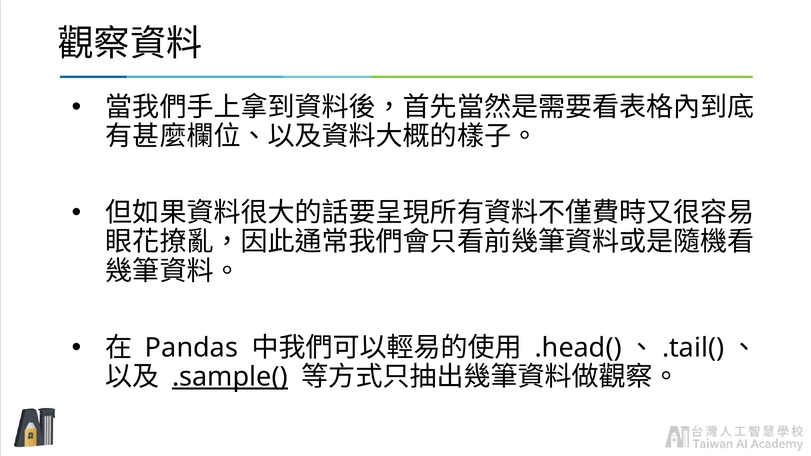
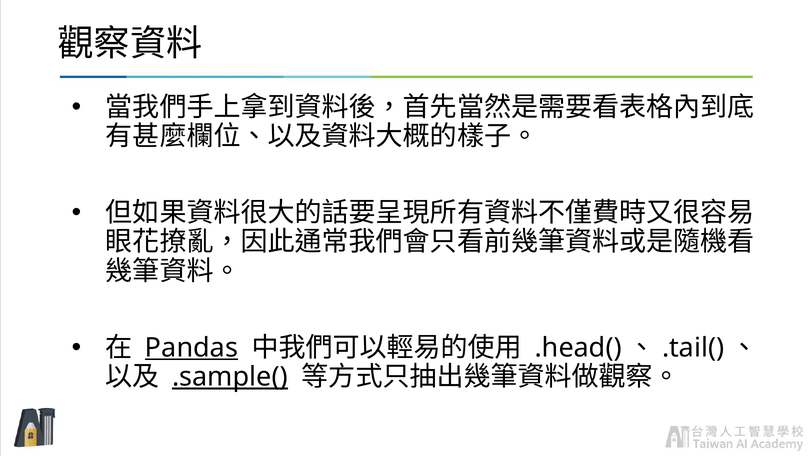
Pandas underline: none -> present
